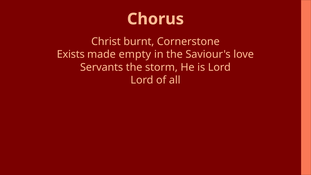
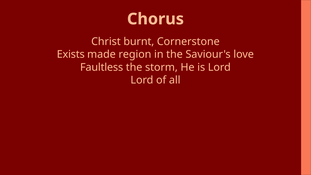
empty: empty -> region
Servants: Servants -> Faultless
